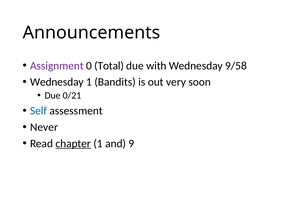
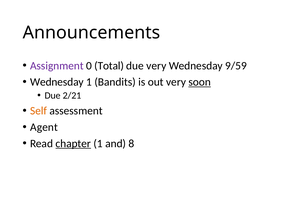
due with: with -> very
9/58: 9/58 -> 9/59
soon underline: none -> present
0/21: 0/21 -> 2/21
Self colour: blue -> orange
Never: Never -> Agent
9: 9 -> 8
